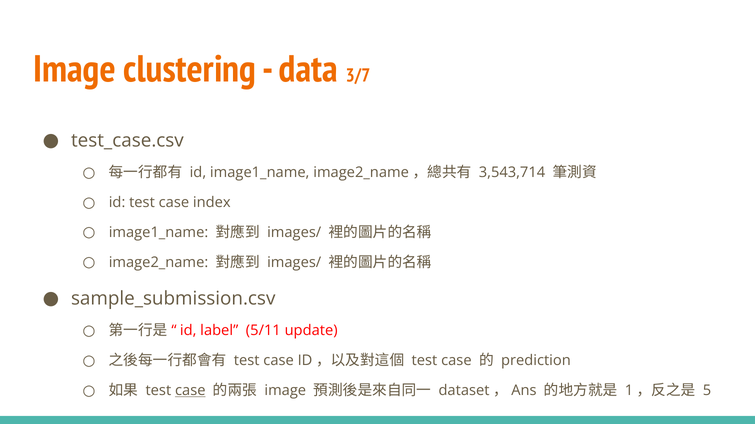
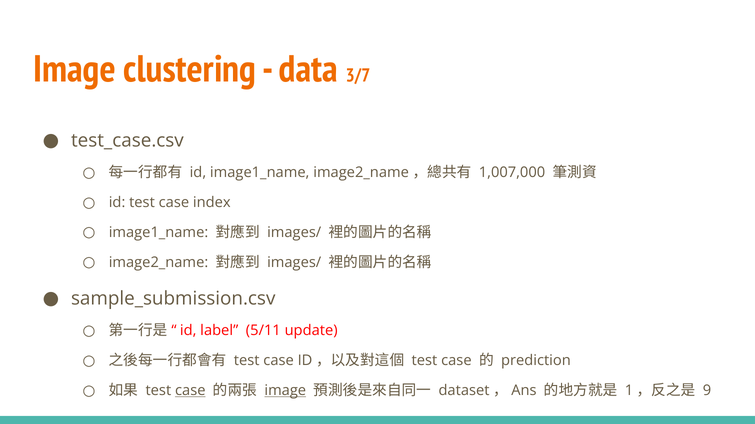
3,543,714: 3,543,714 -> 1,007,000
image at (285, 391) underline: none -> present
5: 5 -> 9
